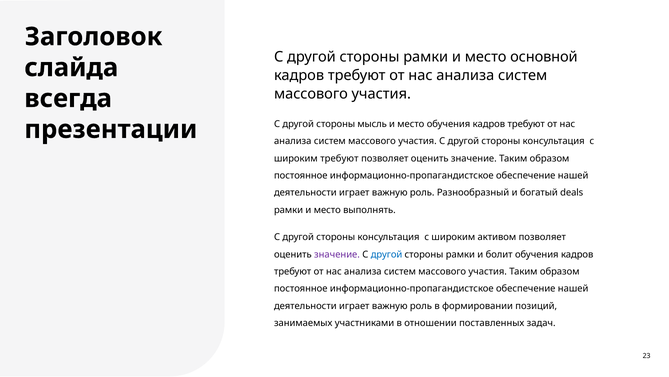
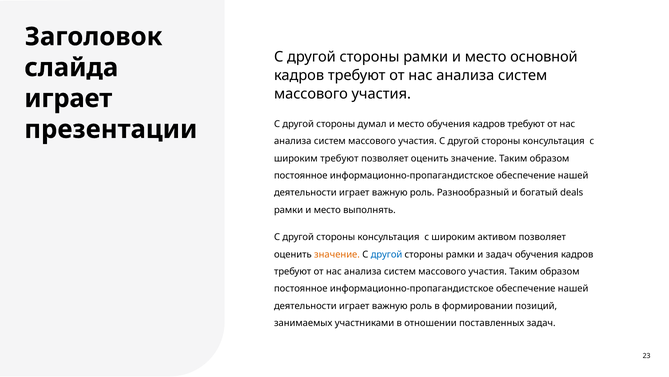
всегда at (68, 99): всегда -> играет
мысль: мысль -> думал
значение at (337, 255) colour: purple -> orange
и болит: болит -> задач
